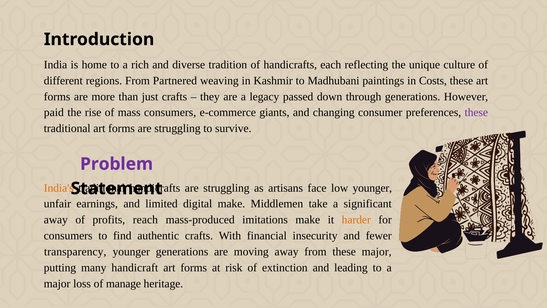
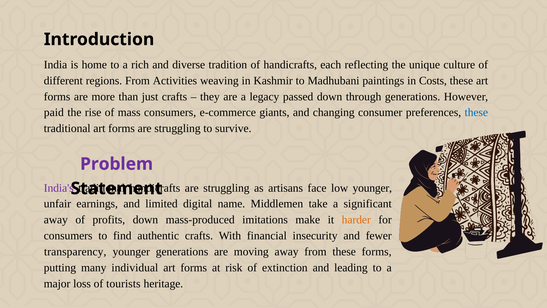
Partnered: Partnered -> Activities
these at (476, 112) colour: purple -> blue
India's colour: orange -> purple
digital make: make -> name
profits reach: reach -> down
these major: major -> forms
handicraft: handicraft -> individual
manage: manage -> tourists
